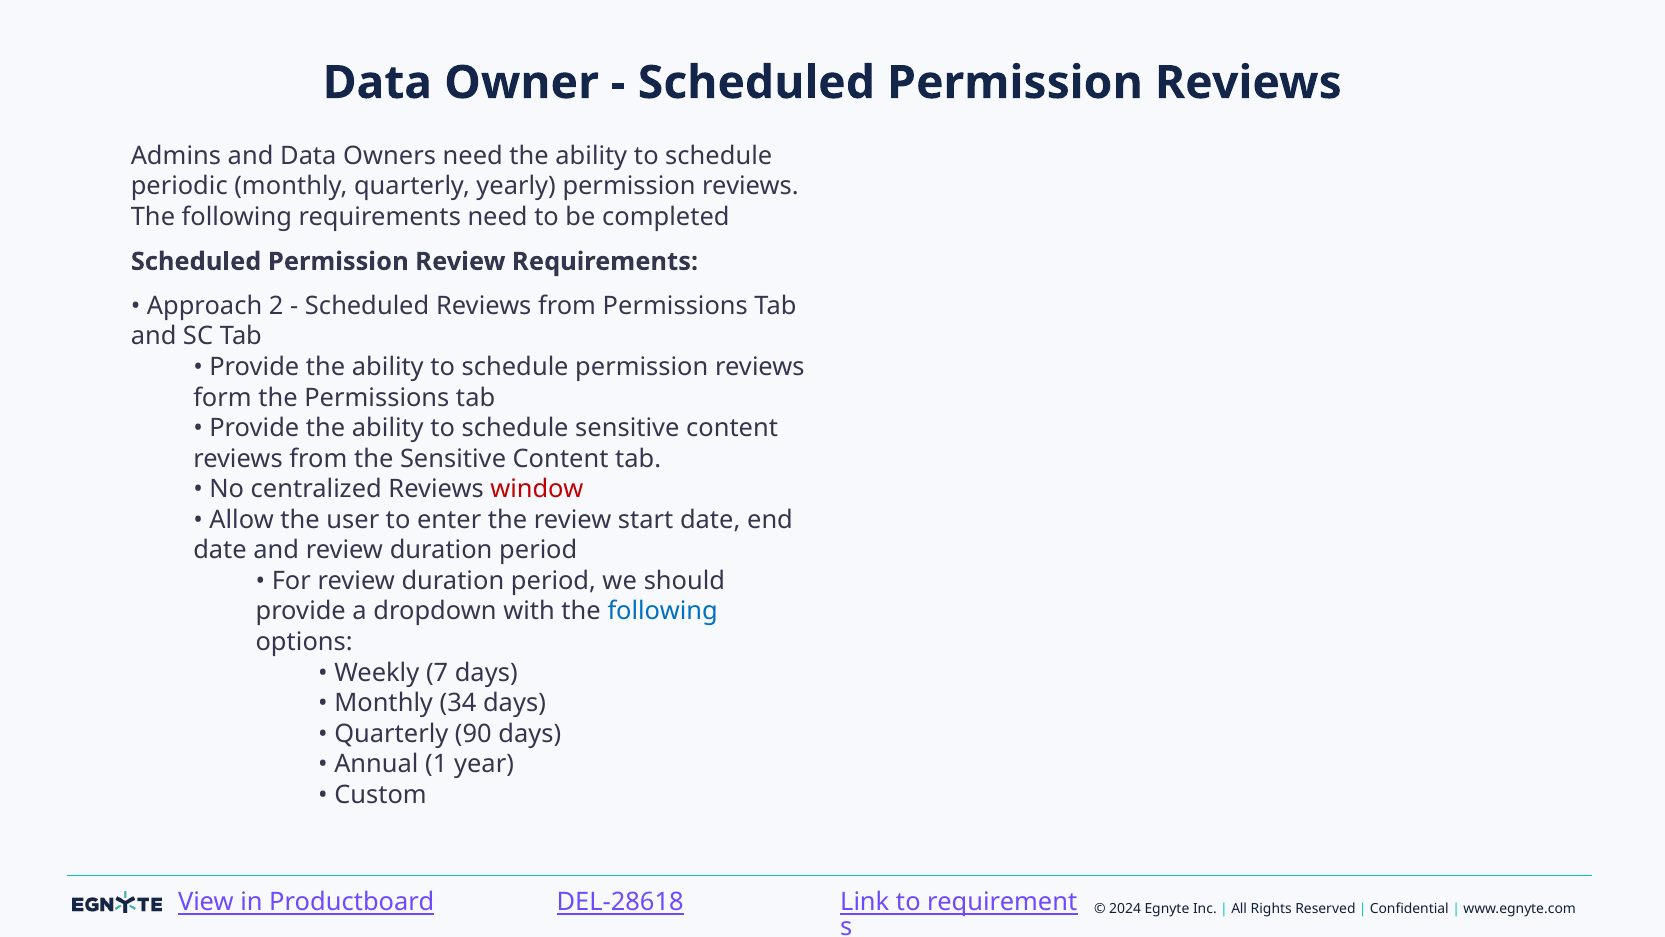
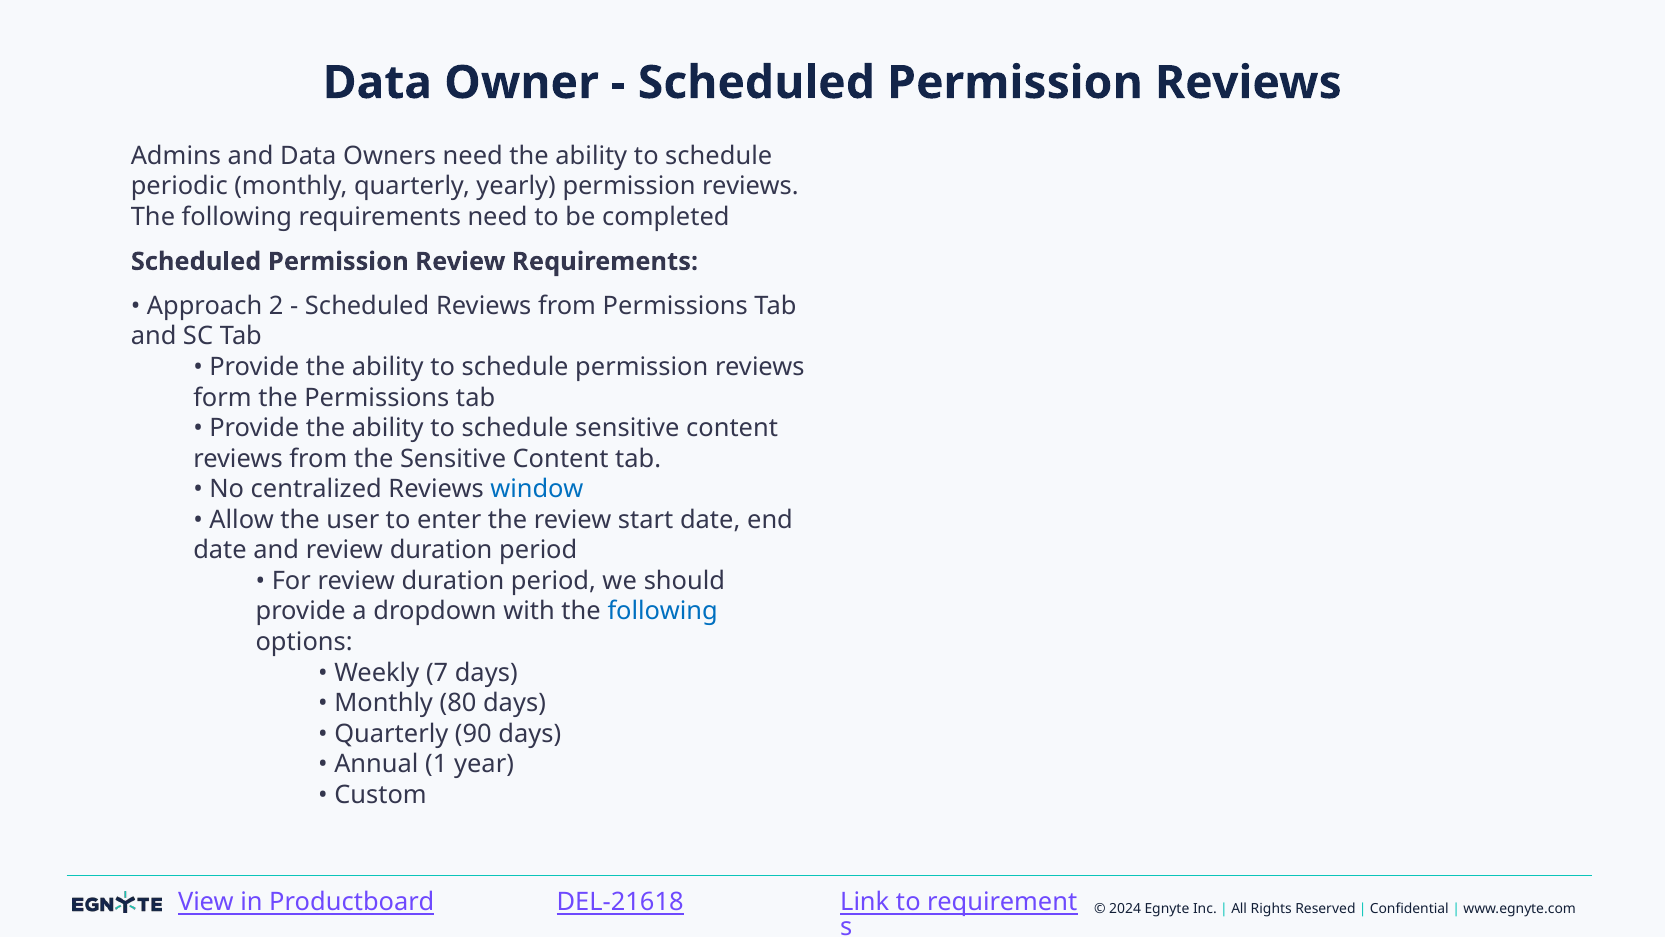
window colour: red -> blue
34: 34 -> 80
DEL-28618: DEL-28618 -> DEL-21618
